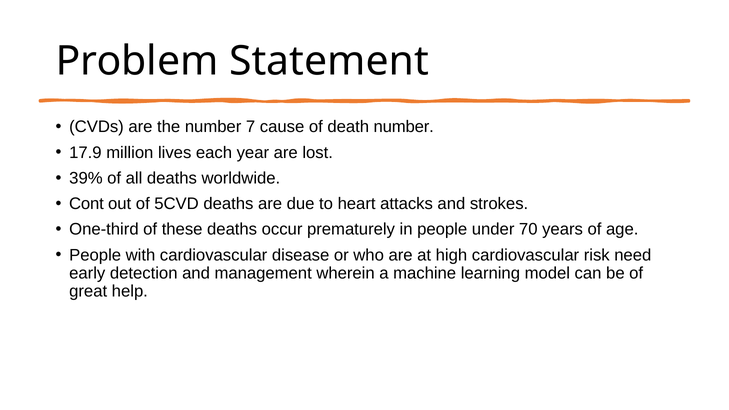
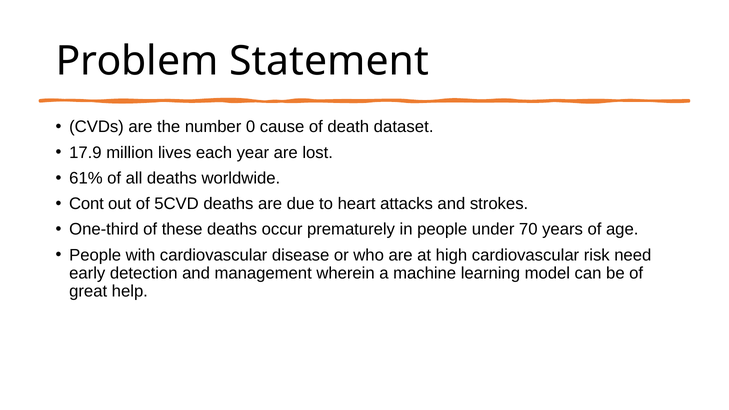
7: 7 -> 0
death number: number -> dataset
39%: 39% -> 61%
